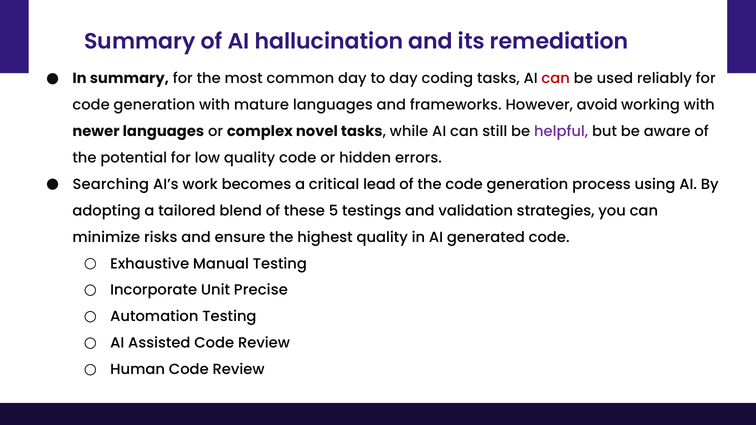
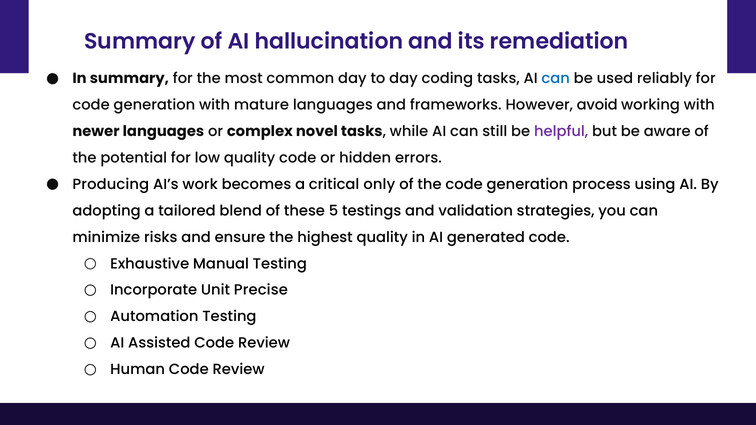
can at (556, 79) colour: red -> blue
Searching: Searching -> Producing
lead: lead -> only
